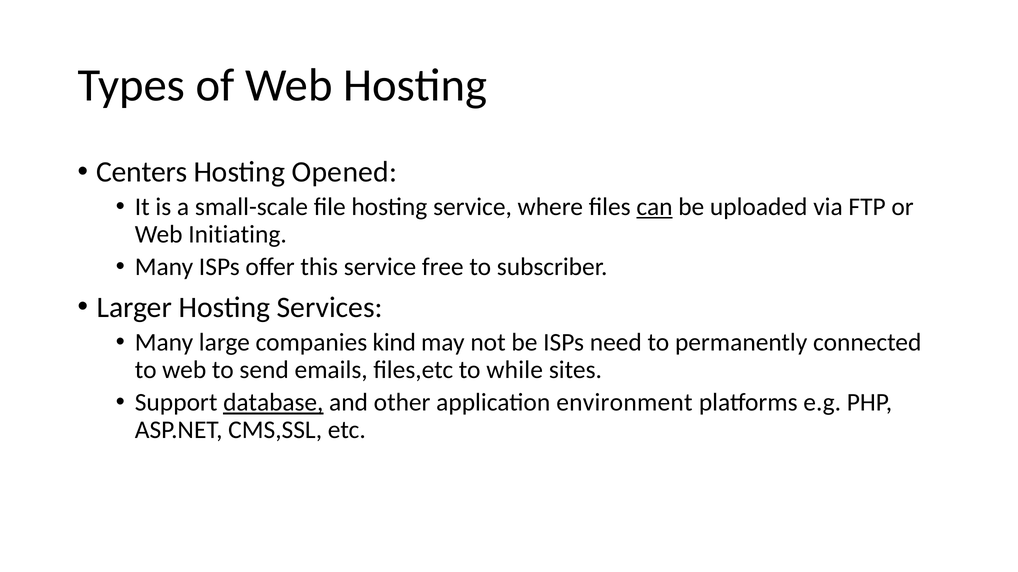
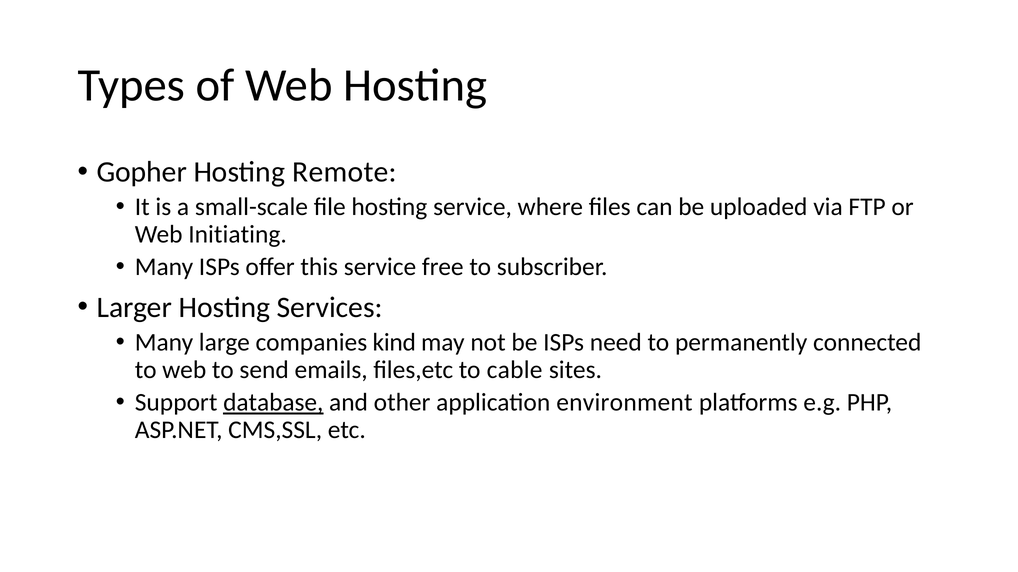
Centers: Centers -> Gopher
Opened: Opened -> Remote
can underline: present -> none
while: while -> cable
